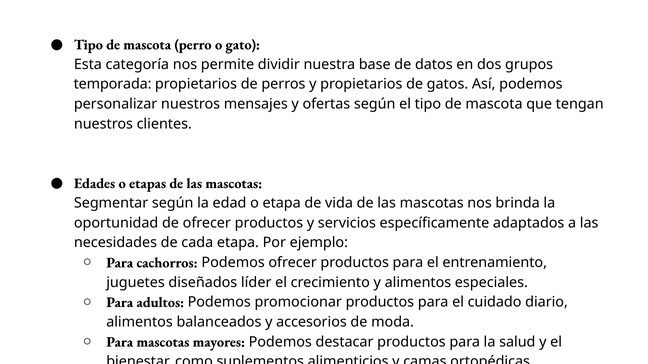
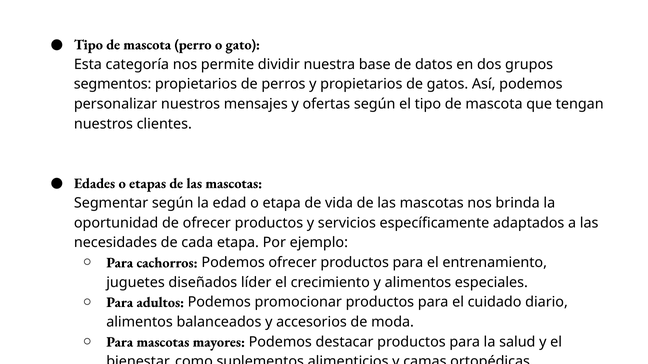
temporada: temporada -> segmentos
